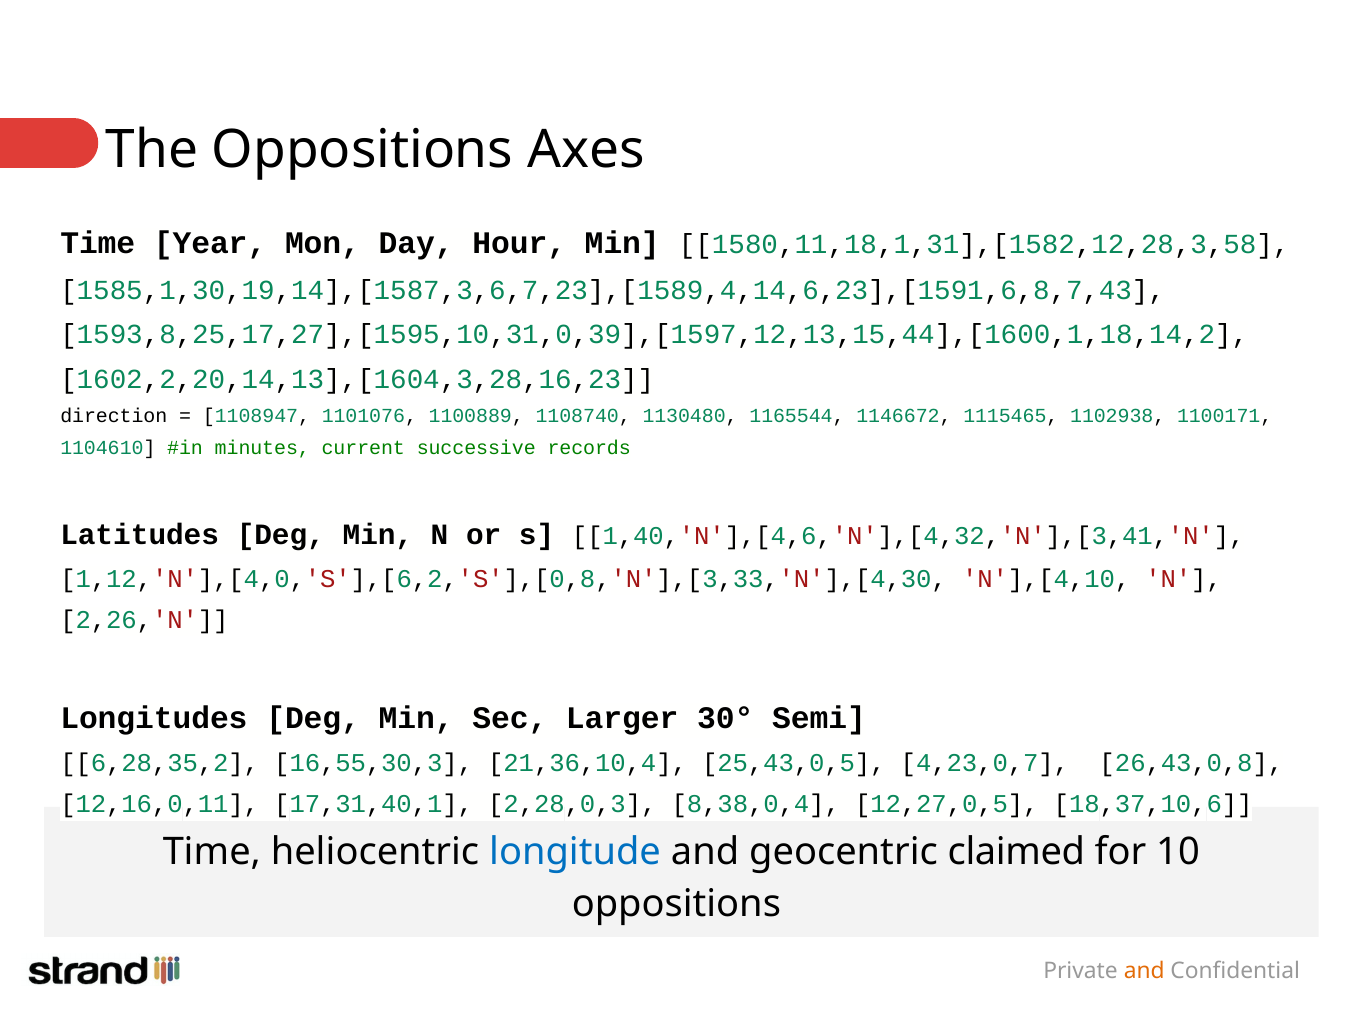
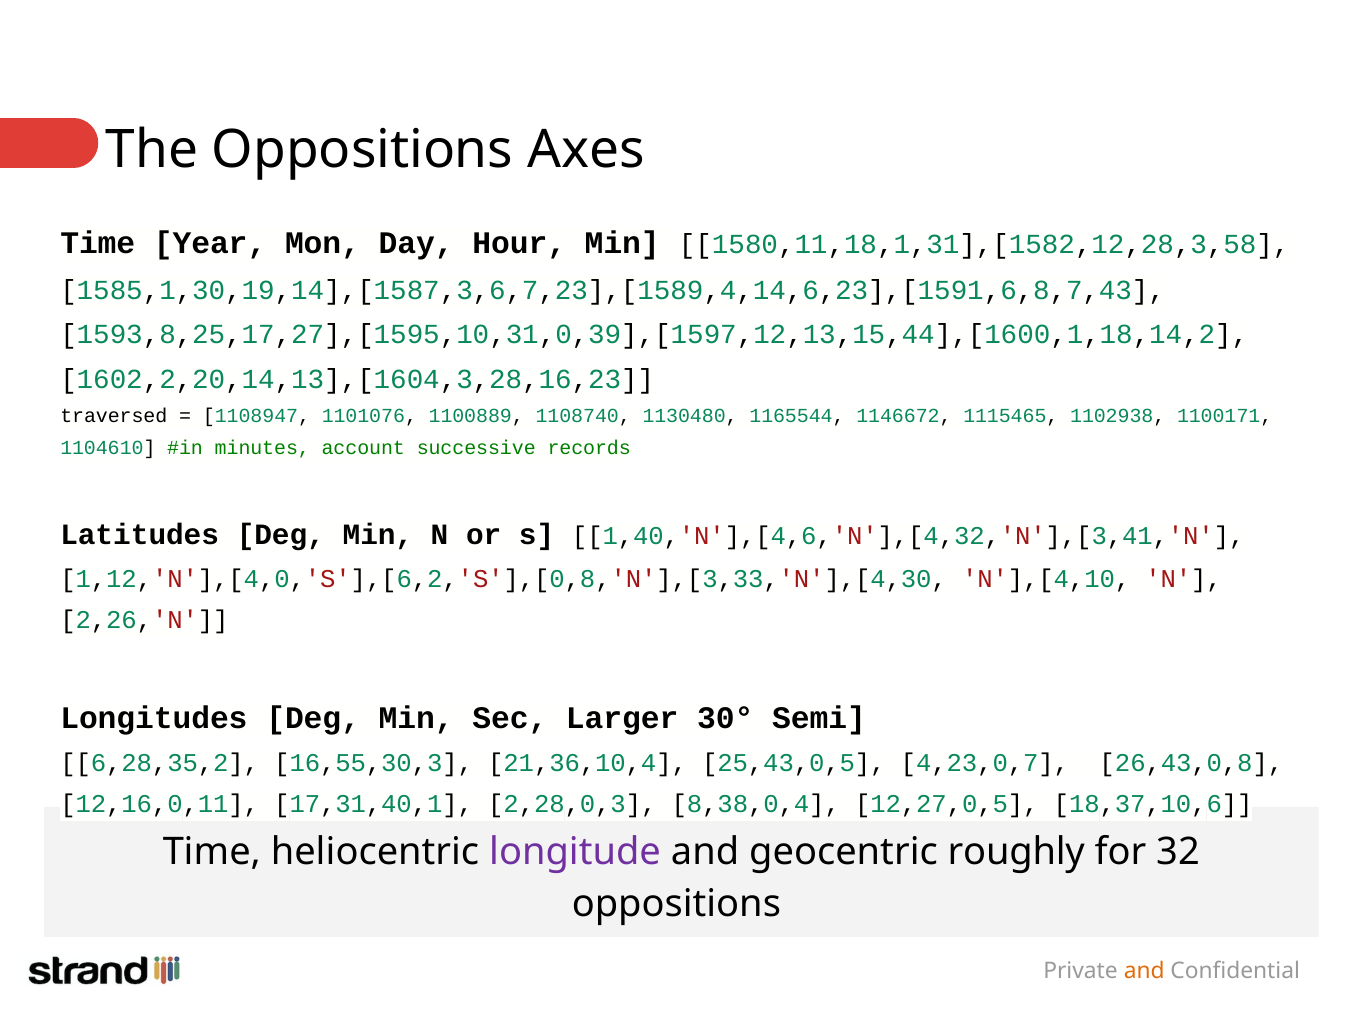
direction: direction -> traversed
current: current -> account
longitude colour: blue -> purple
claimed: claimed -> roughly
10: 10 -> 32
